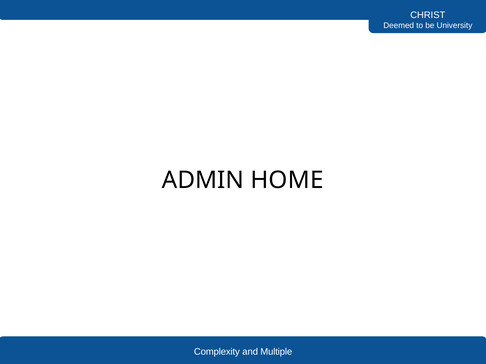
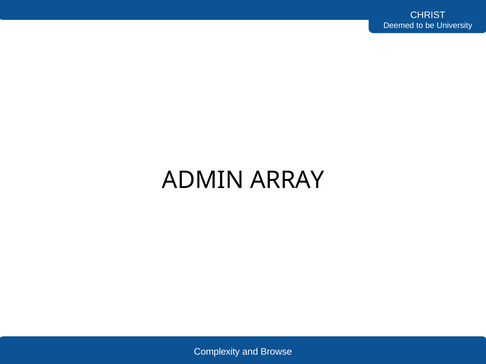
HOME: HOME -> ARRAY
Multiple: Multiple -> Browse
